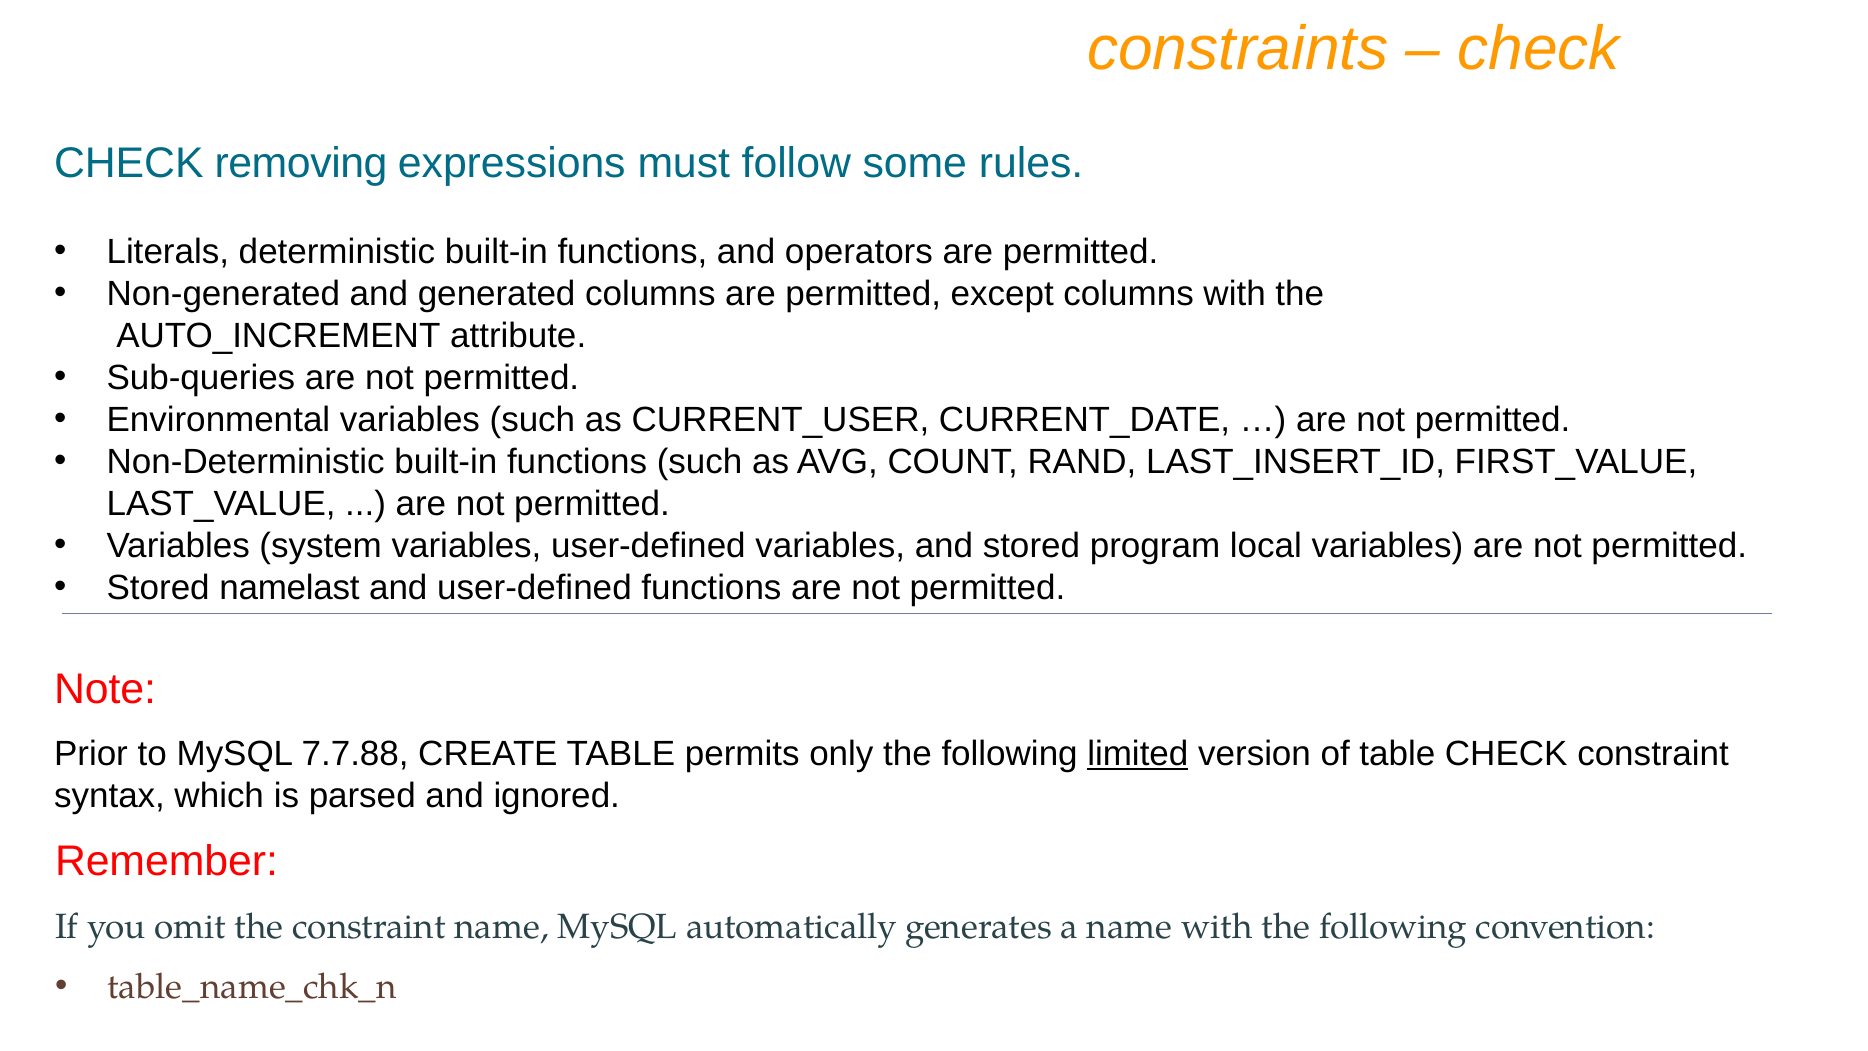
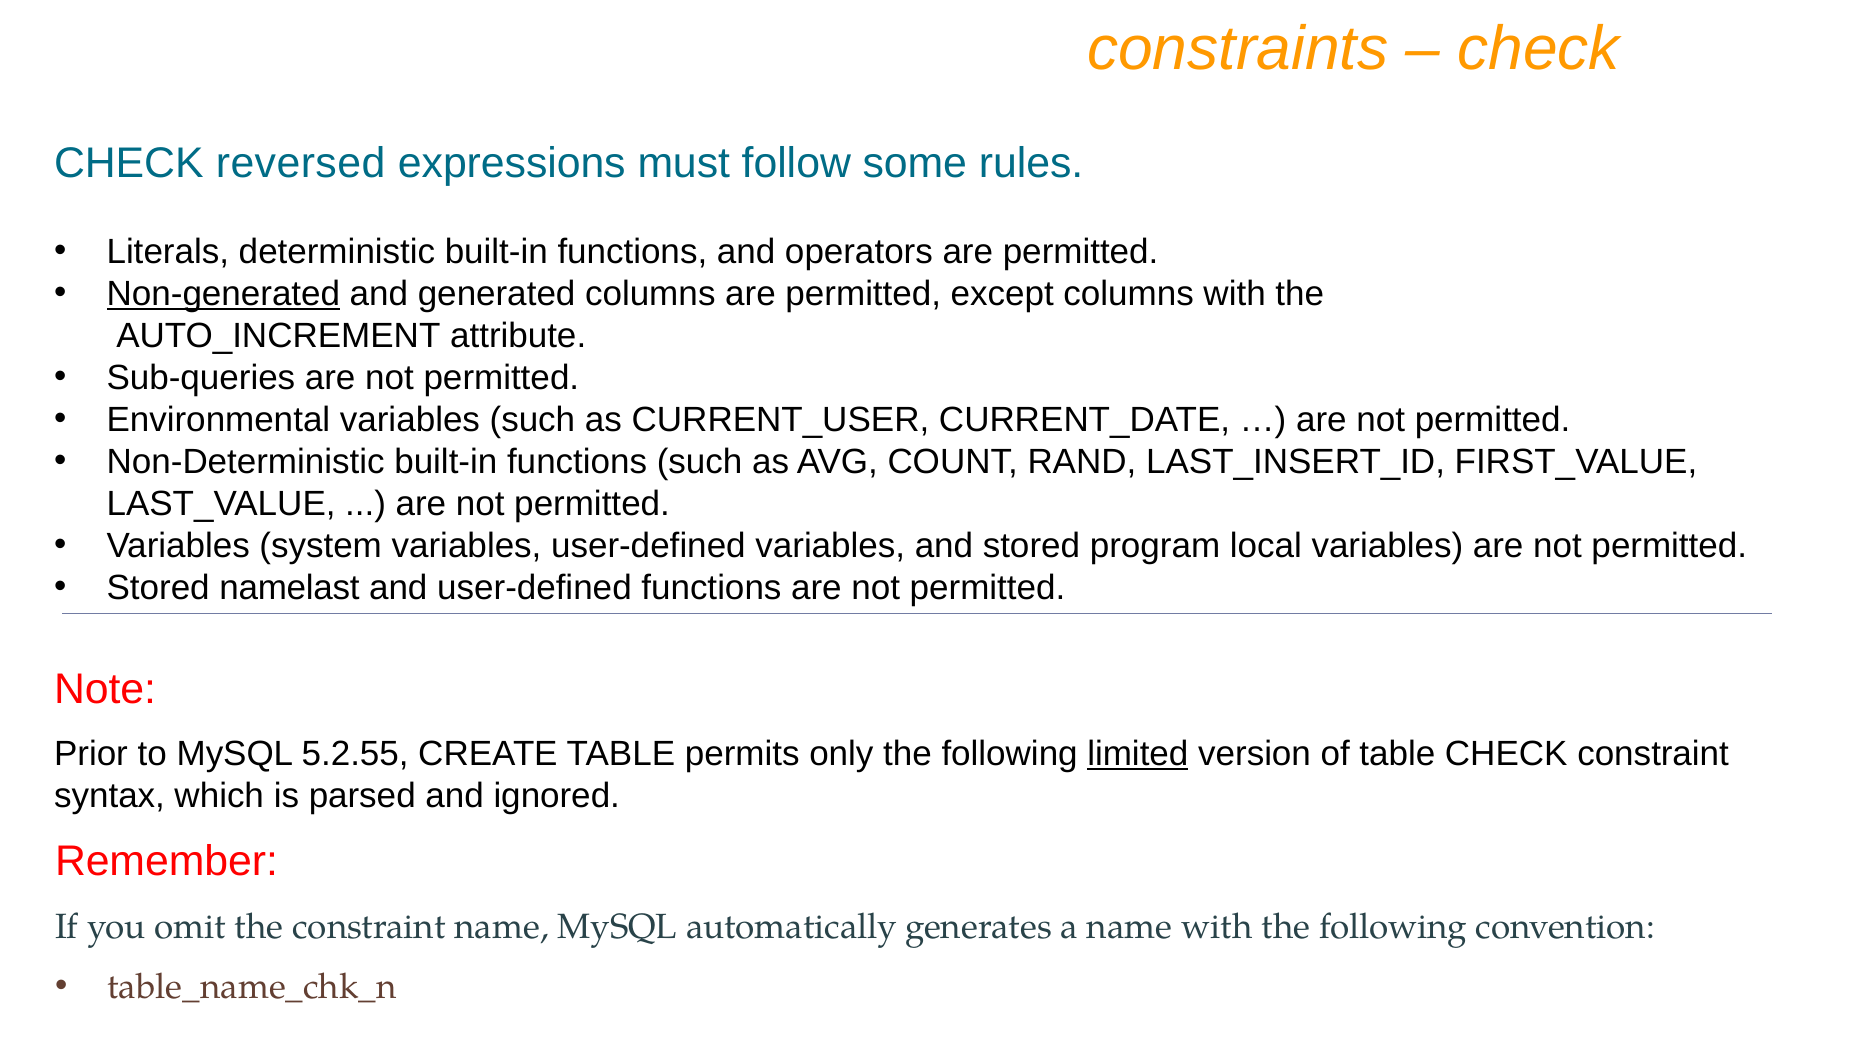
removing: removing -> reversed
Non-generated underline: none -> present
7.7.88: 7.7.88 -> 5.2.55
